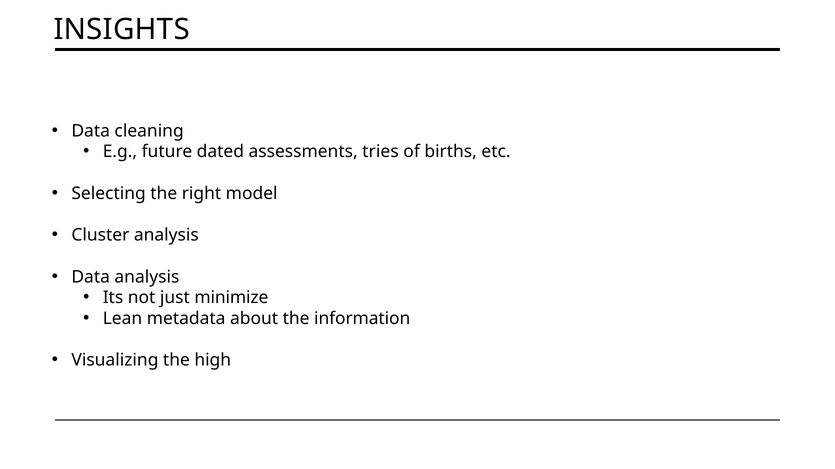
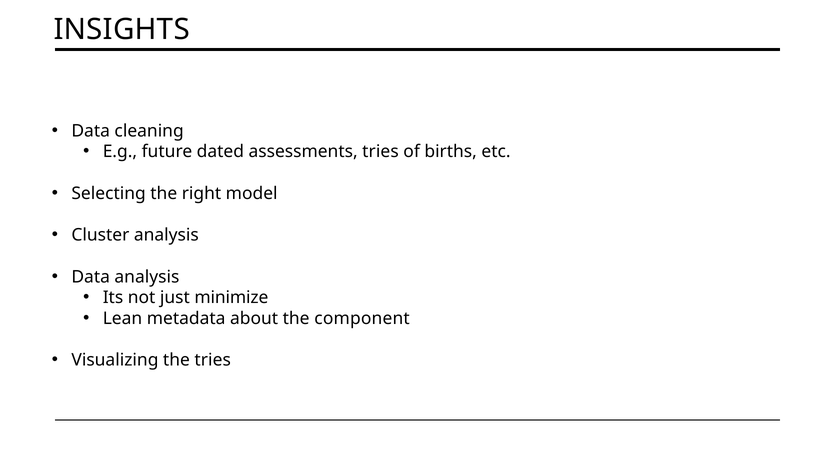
information: information -> component
the high: high -> tries
